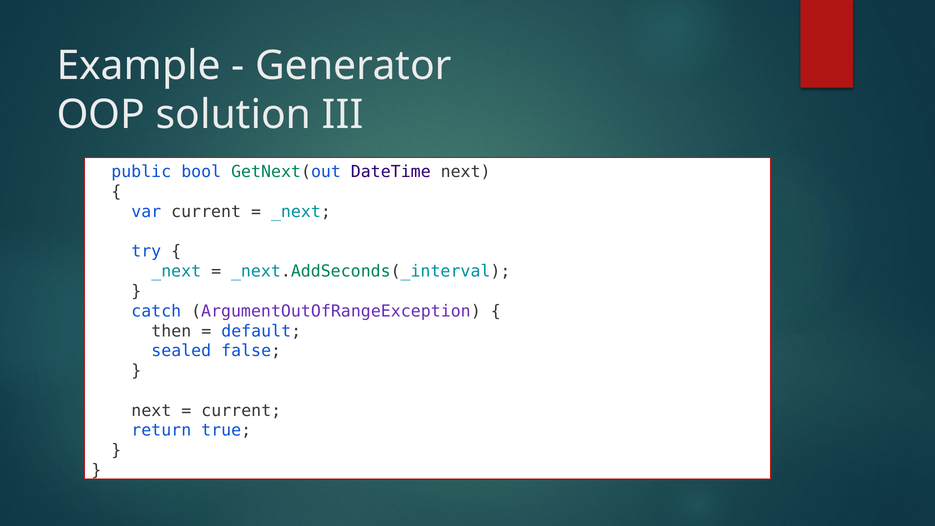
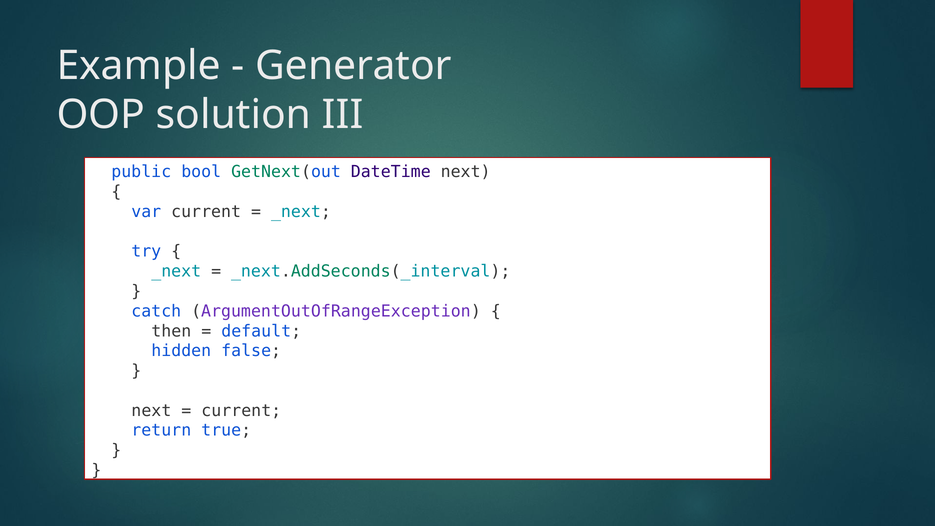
sealed: sealed -> hidden
